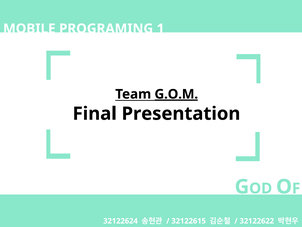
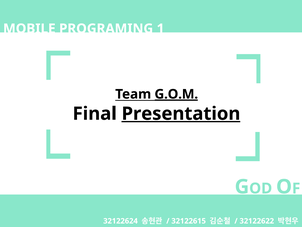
Presentation underline: none -> present
